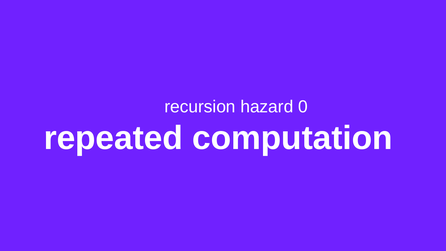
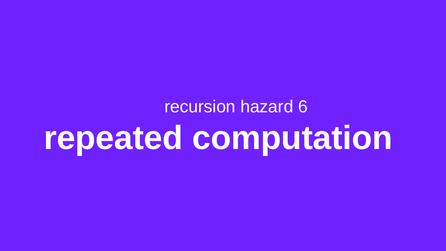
0: 0 -> 6
